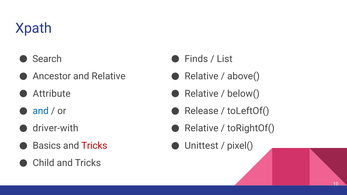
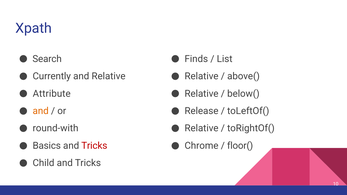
Ancestor: Ancestor -> Currently
and at (41, 111) colour: blue -> orange
driver-with: driver-with -> round-with
Unittest: Unittest -> Chrome
pixel(: pixel( -> floor(
